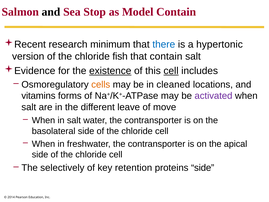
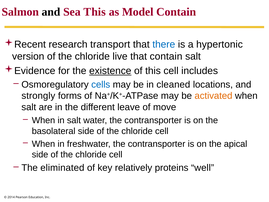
Sea Stop: Stop -> This
minimum: minimum -> transport
fish: fish -> live
cell at (171, 71) underline: present -> none
cells colour: orange -> blue
vitamins: vitamins -> strongly
activated colour: purple -> orange
selectively: selectively -> eliminated
retention: retention -> relatively
proteins side: side -> well
